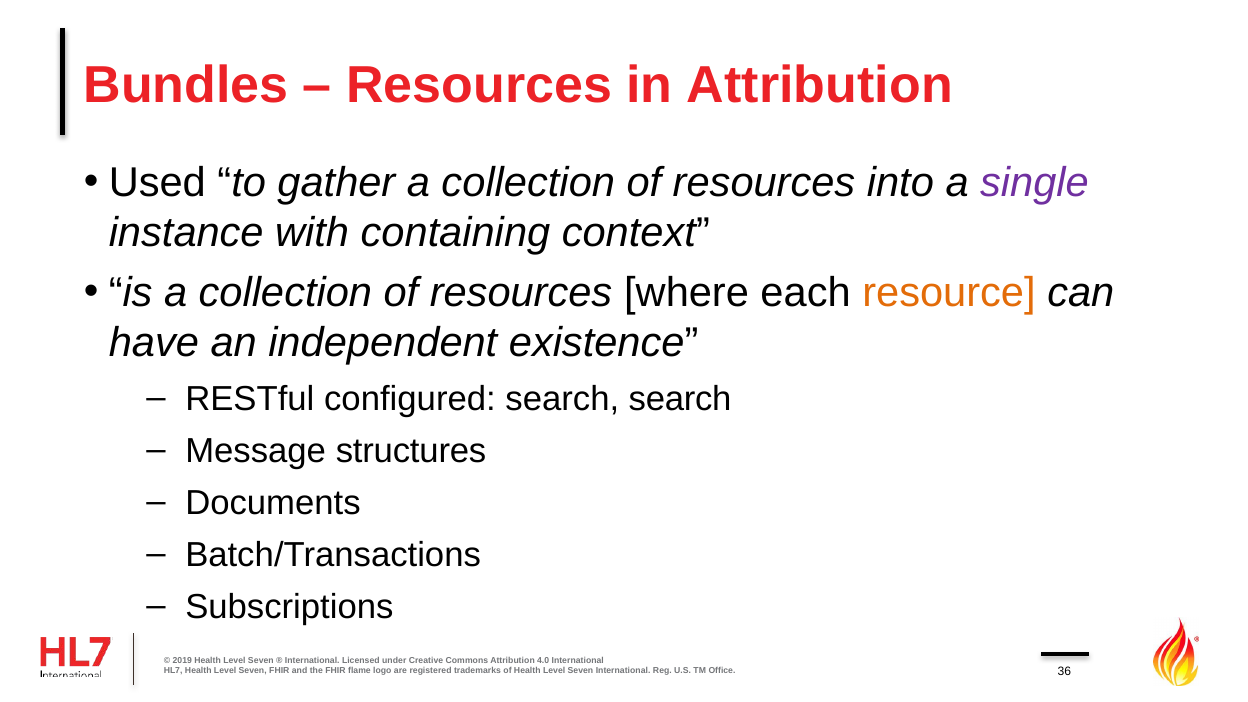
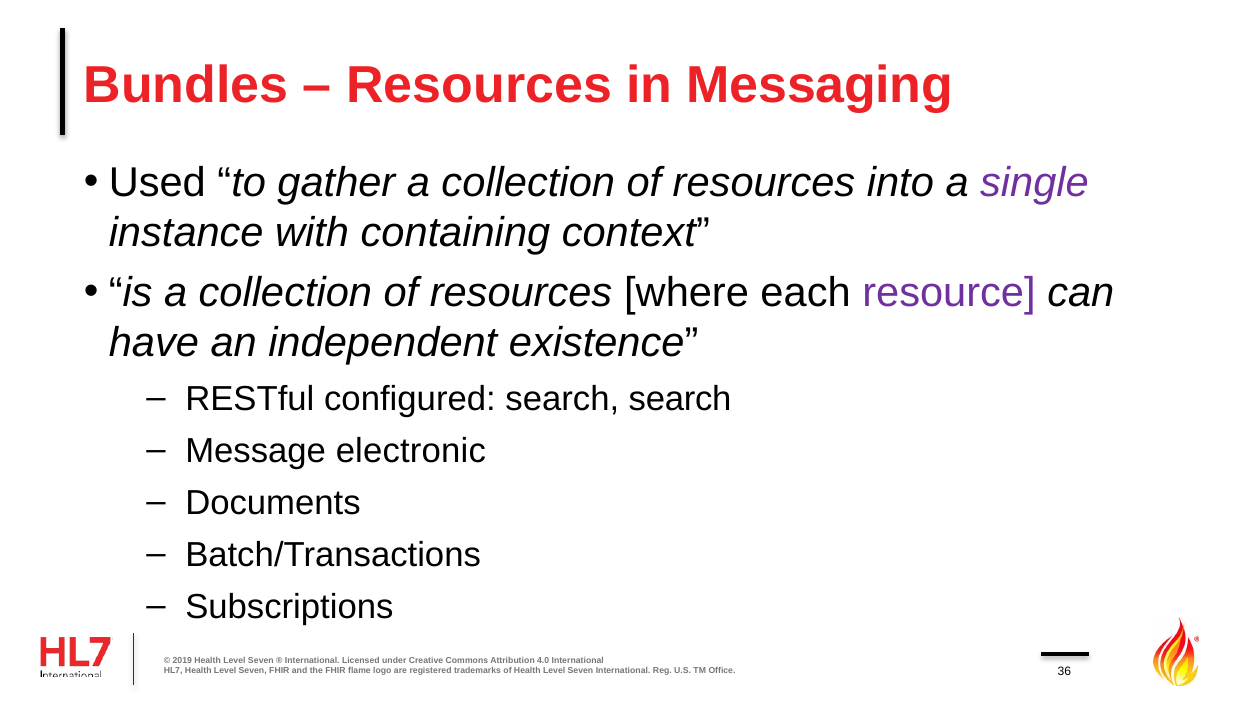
in Attribution: Attribution -> Messaging
resource colour: orange -> purple
structures: structures -> electronic
